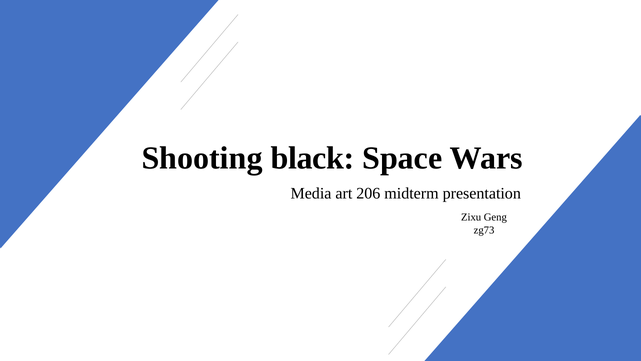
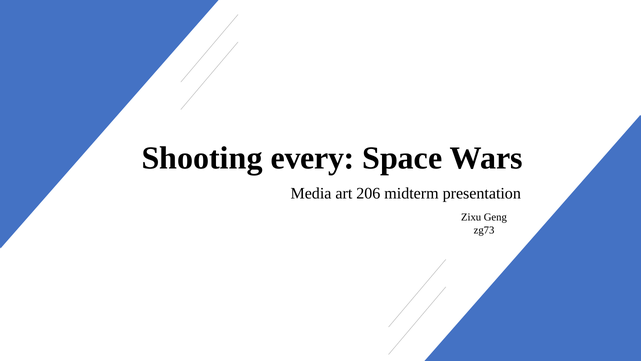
black: black -> every
